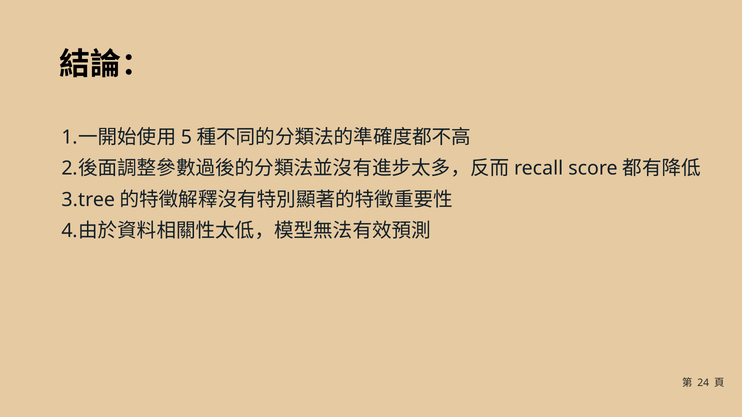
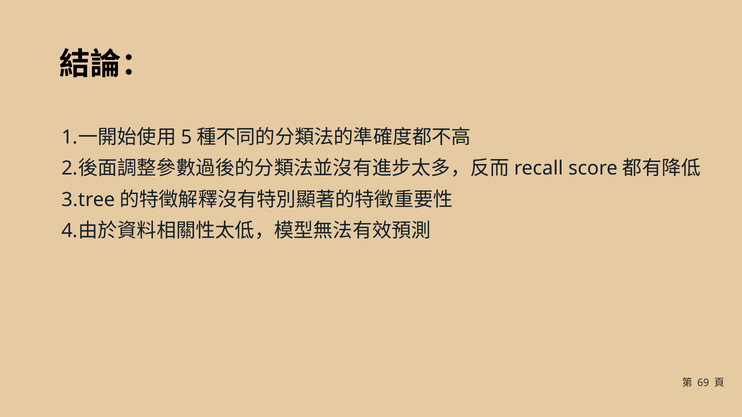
24: 24 -> 69
